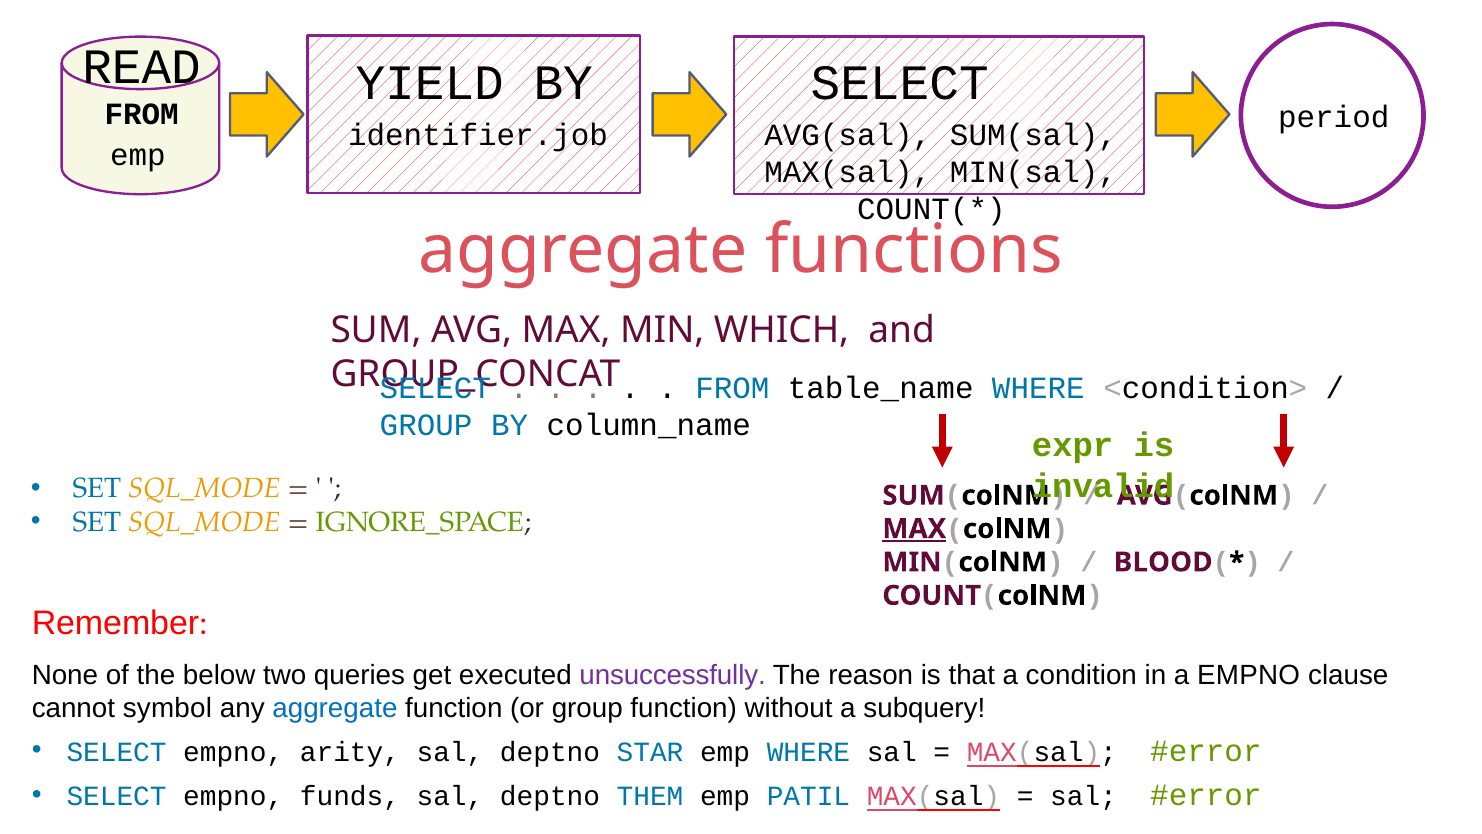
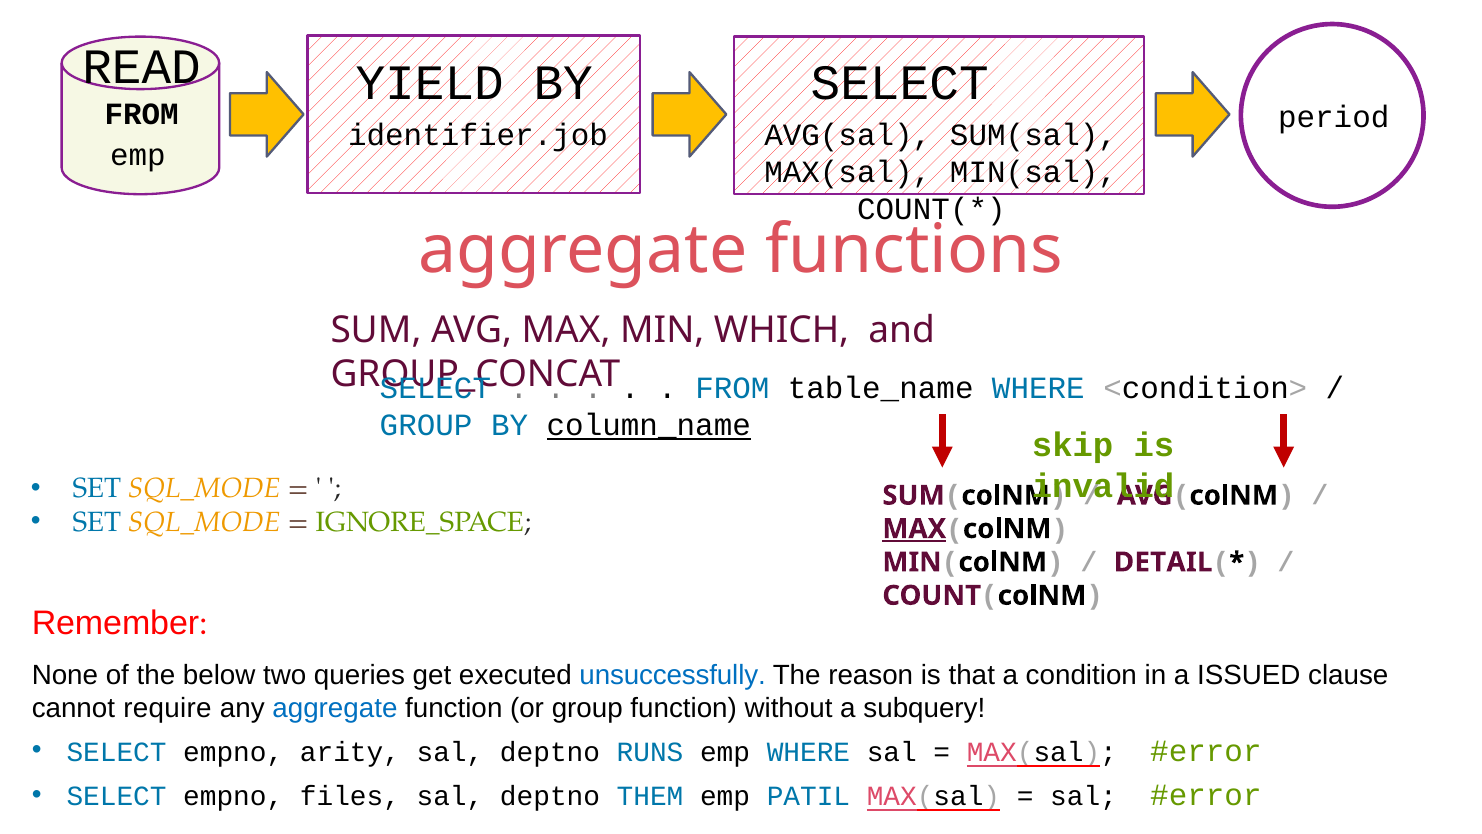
column_name underline: none -> present
expr: expr -> skip
BLOOD: BLOOD -> DETAIL
unsuccessfully colour: purple -> blue
a EMPNO: EMPNO -> ISSUED
symbol: symbol -> require
STAR: STAR -> RUNS
funds: funds -> files
